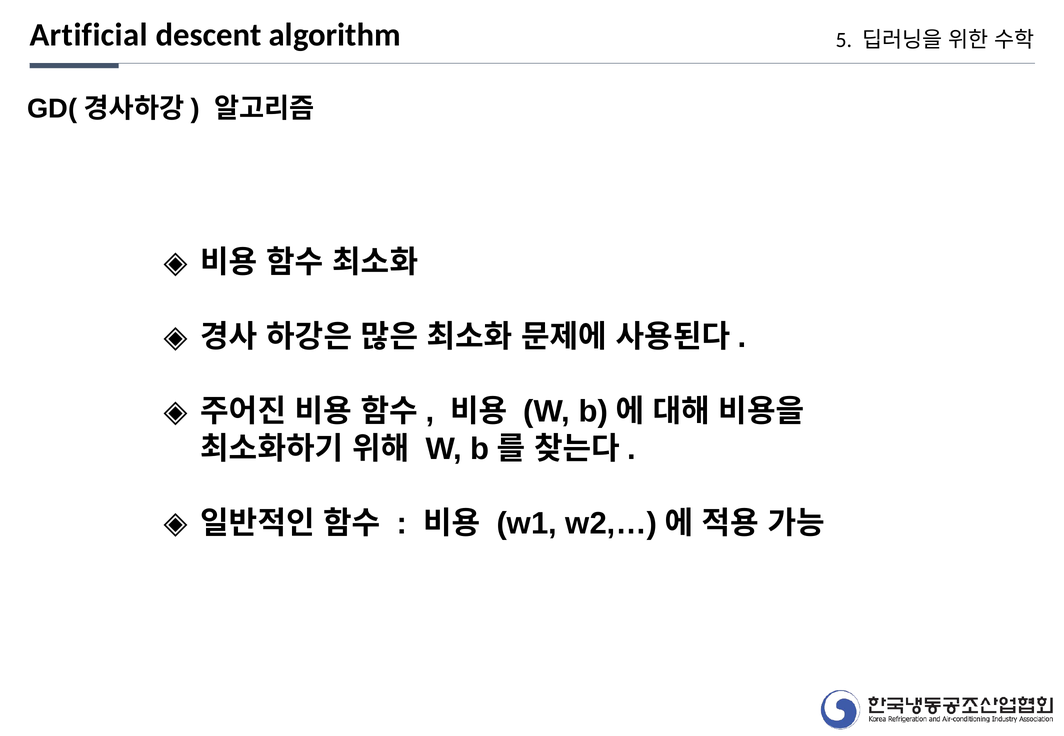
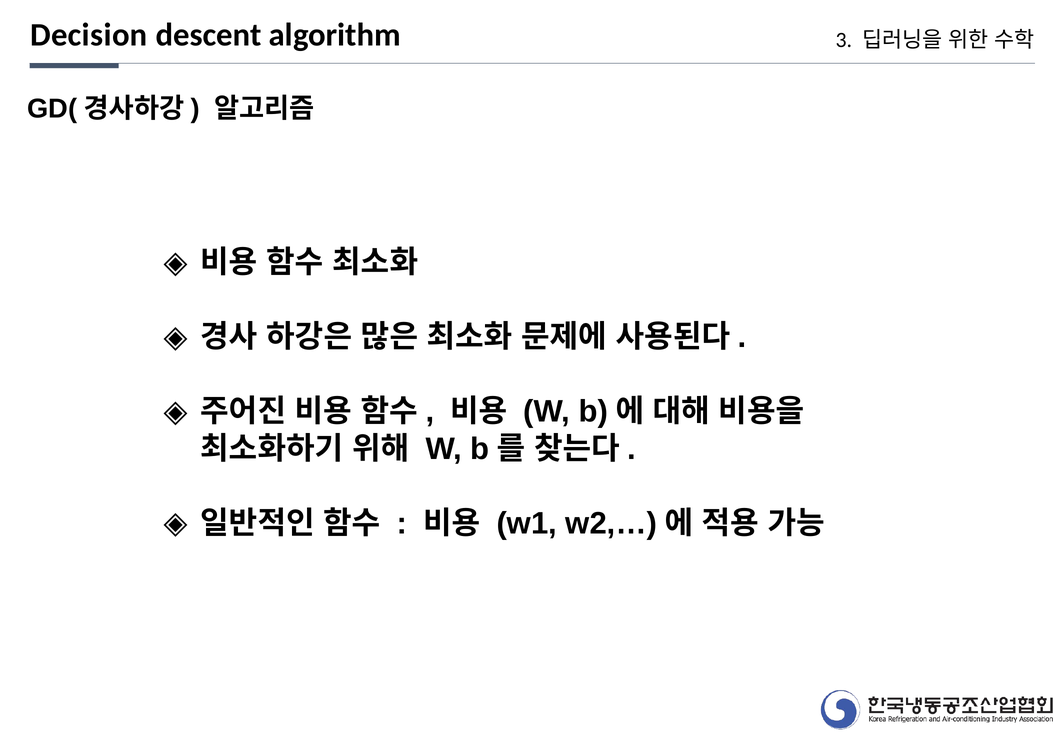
Artificial: Artificial -> Decision
5: 5 -> 3
